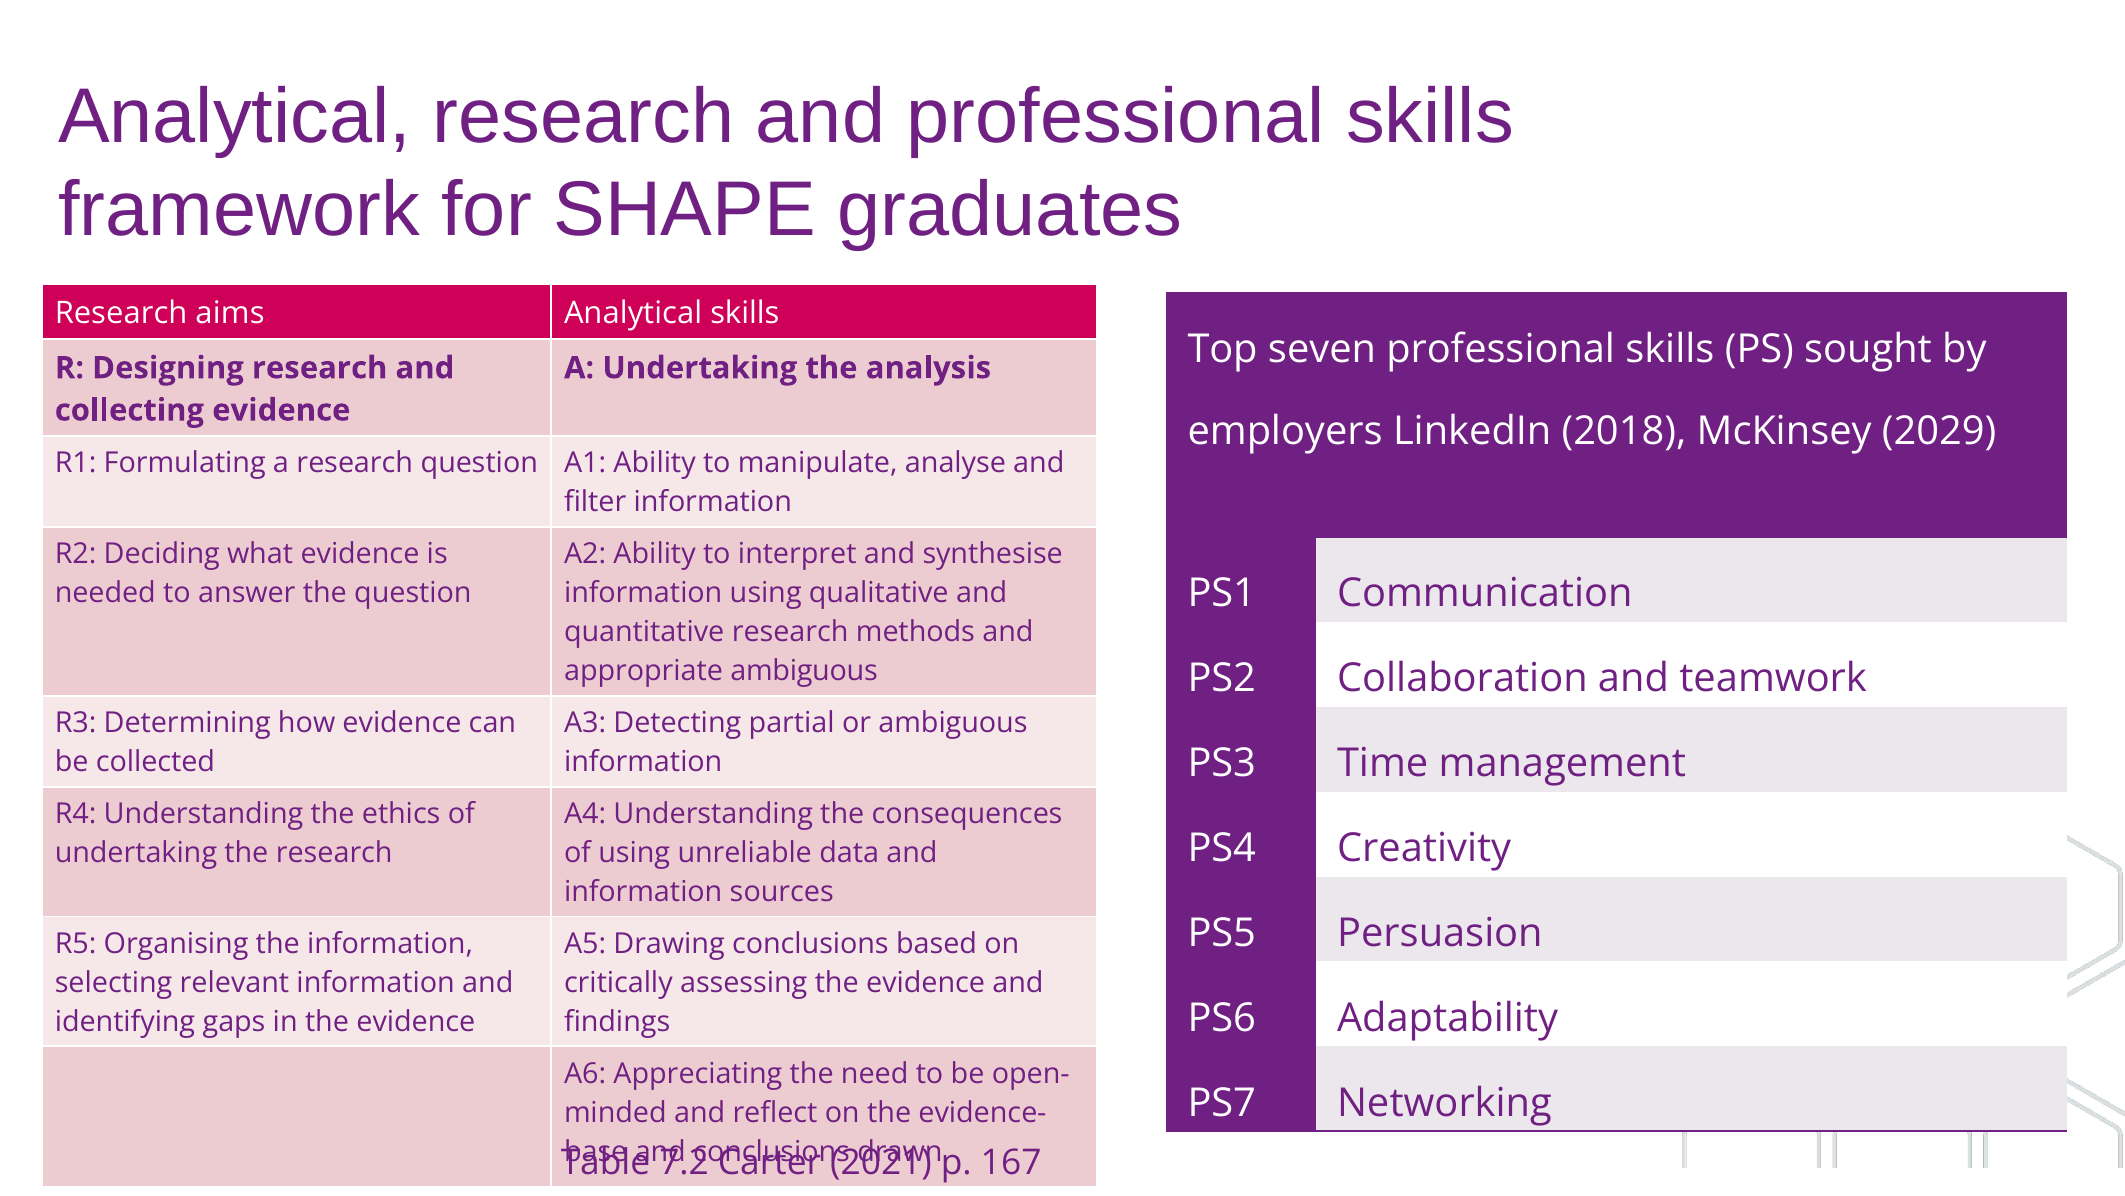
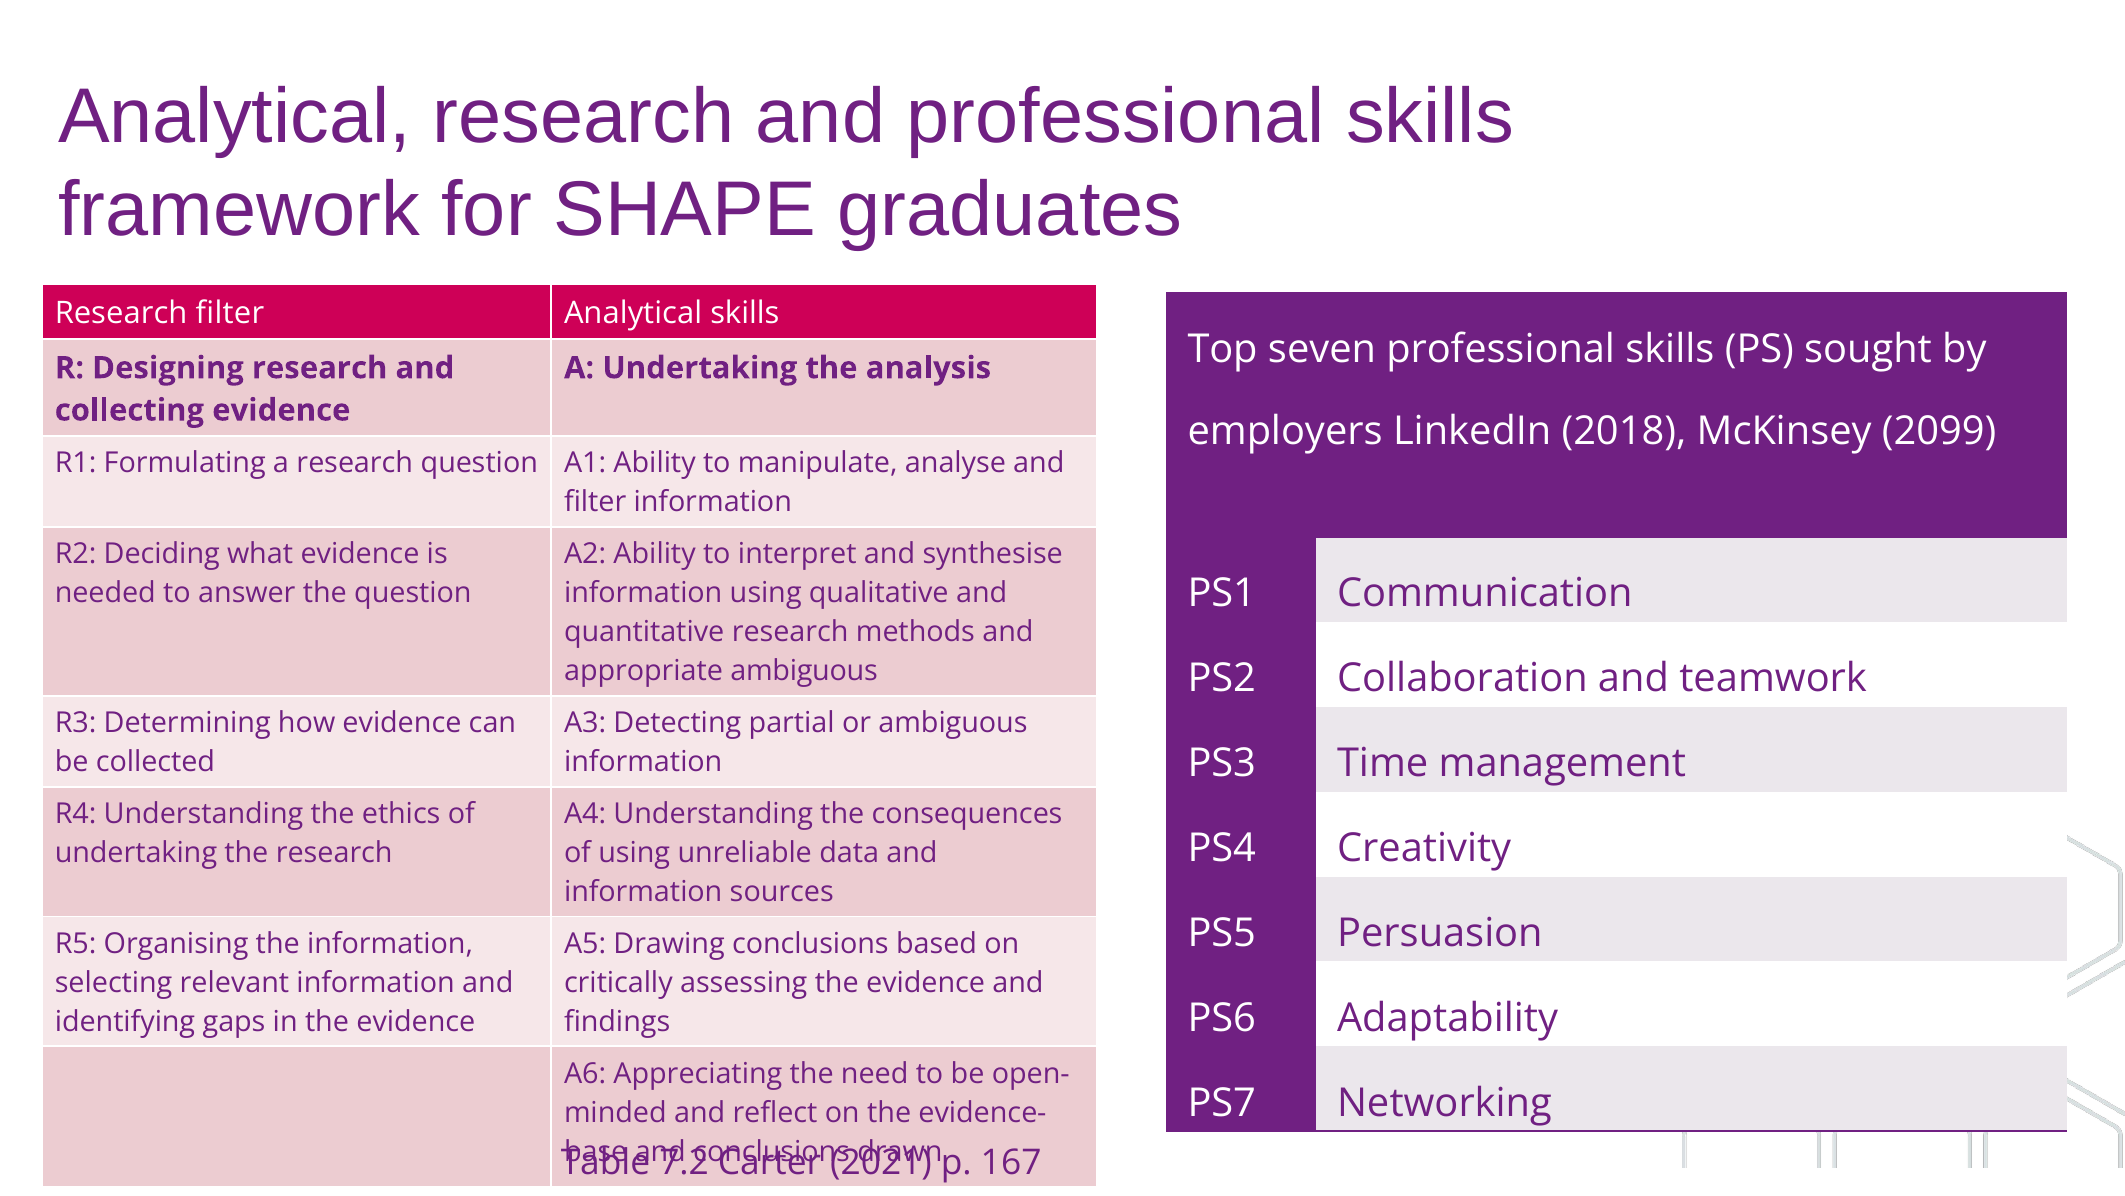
Research aims: aims -> filter
2029: 2029 -> 2099
